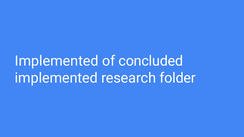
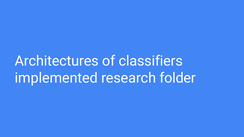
Implemented at (57, 61): Implemented -> Architectures
concluded: concluded -> classifiers
